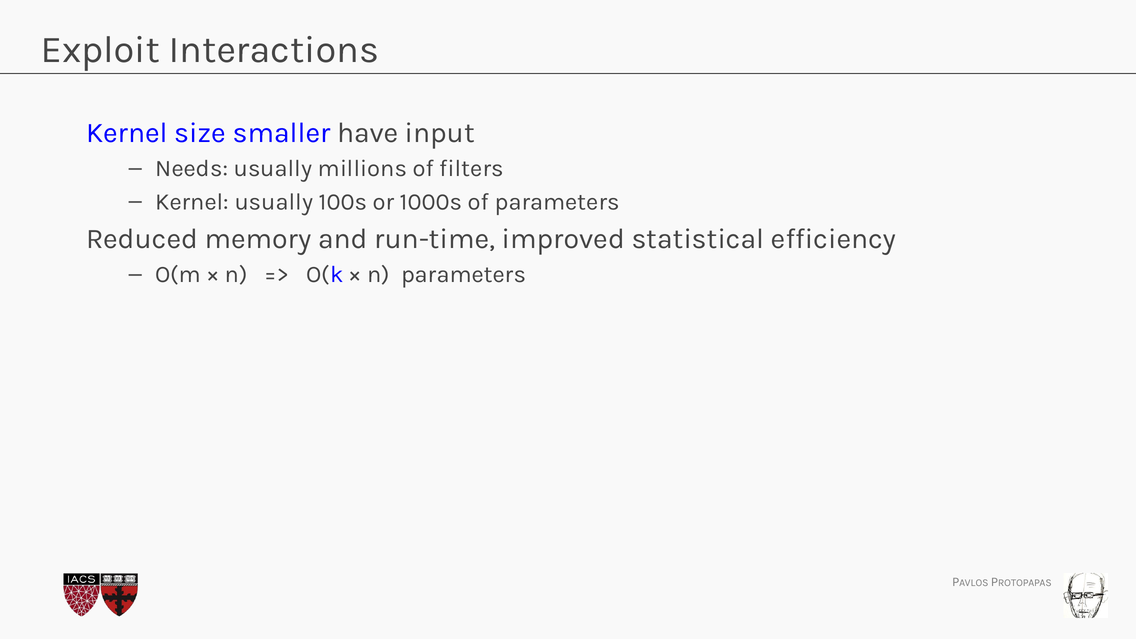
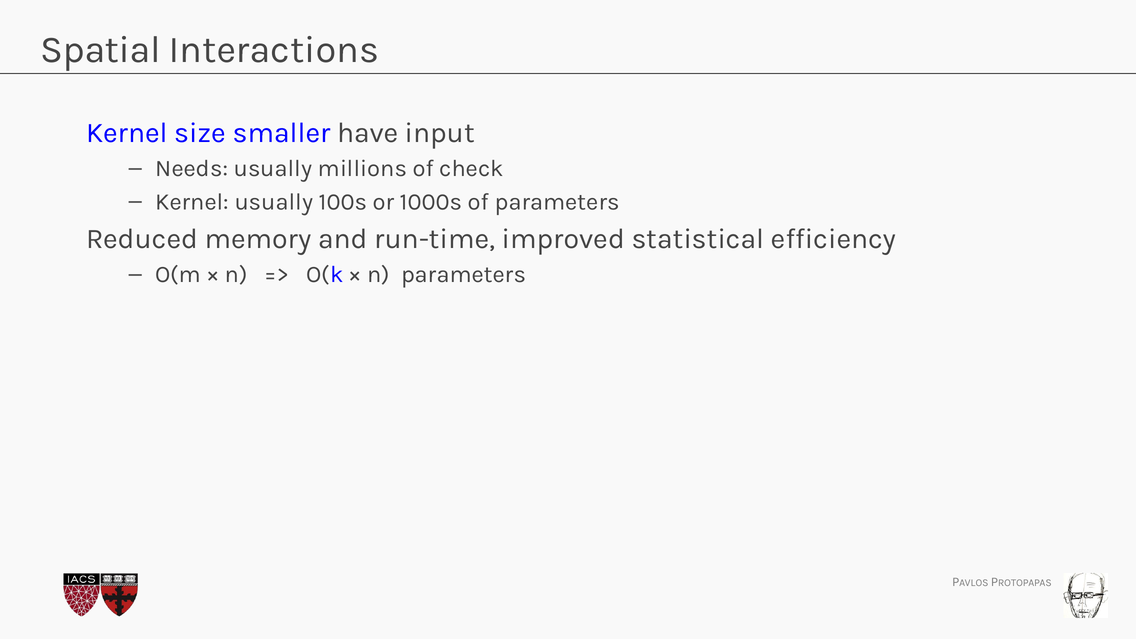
Exploit: Exploit -> Spatial
filters: filters -> check
